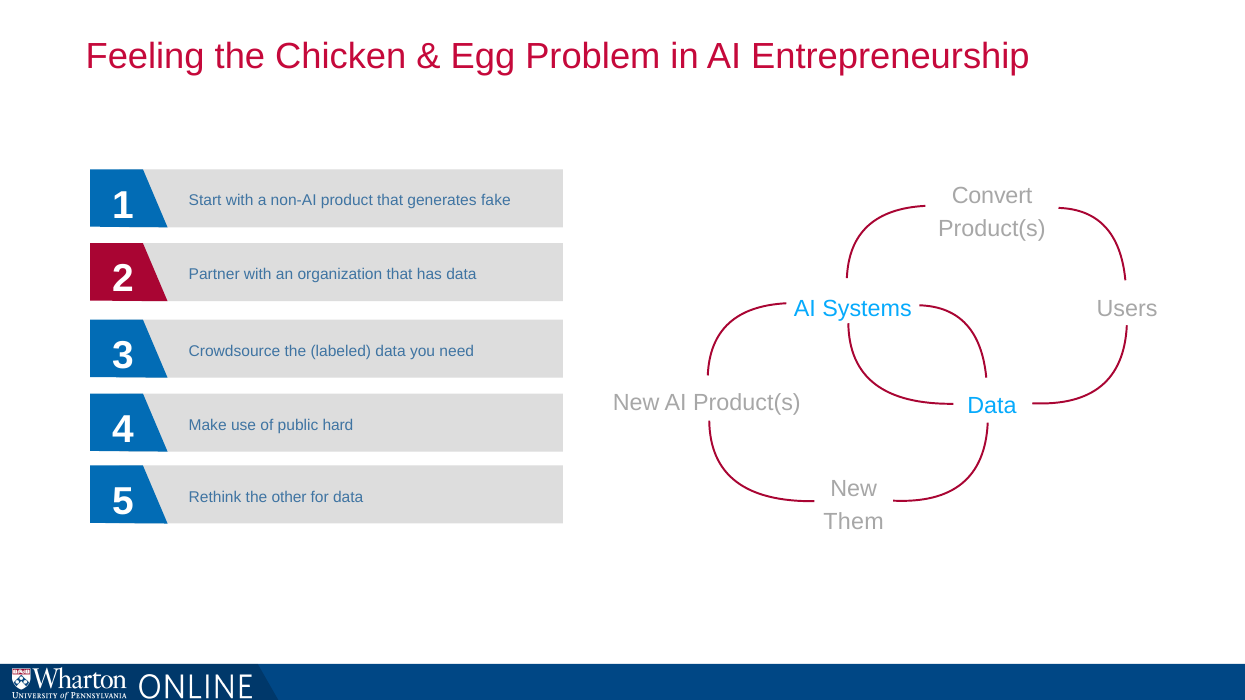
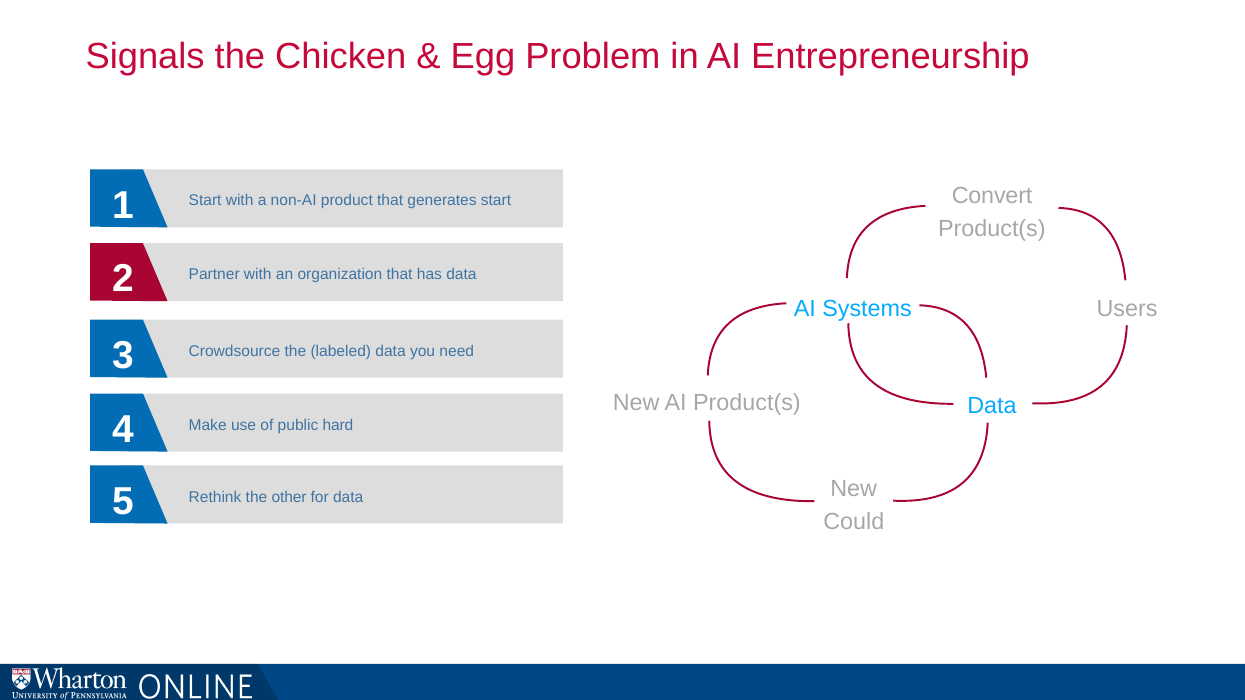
Feeling: Feeling -> Signals
generates fake: fake -> start
Them: Them -> Could
